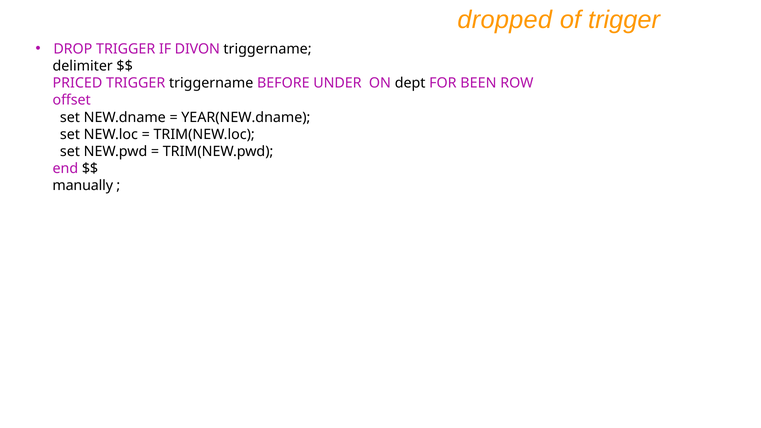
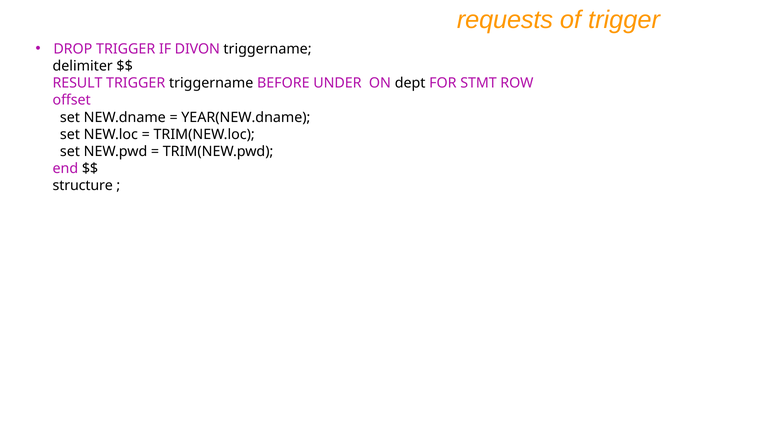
dropped: dropped -> requests
PRICED: PRICED -> RESULT
BEEN: BEEN -> STMT
manually: manually -> structure
